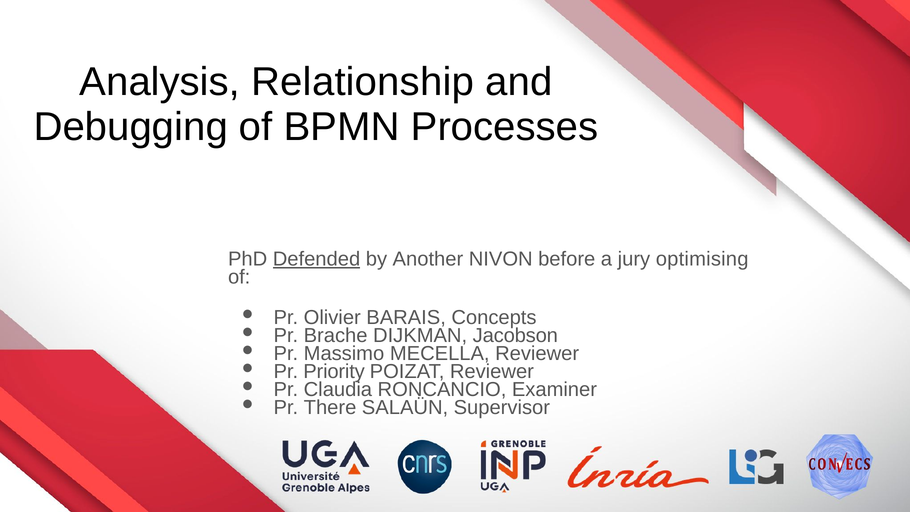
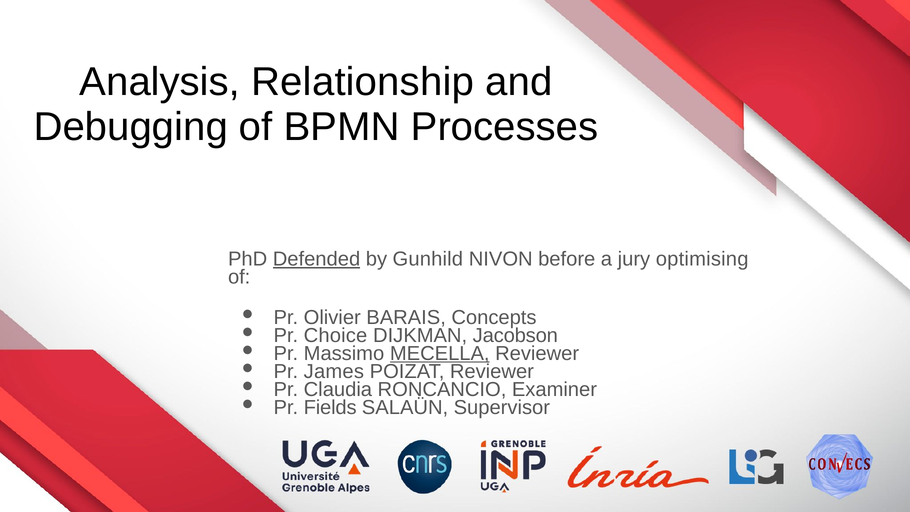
Another: Another -> Gunhild
Brache: Brache -> Choice
MECELLA underline: none -> present
Priority: Priority -> James
There: There -> Fields
